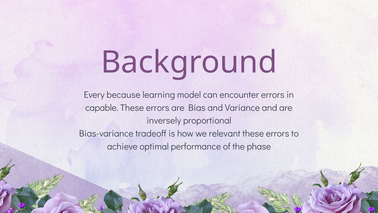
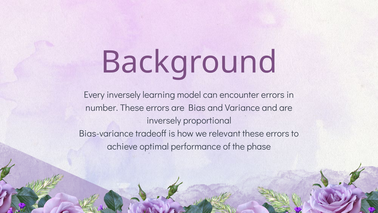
Every because: because -> inversely
capable: capable -> number
